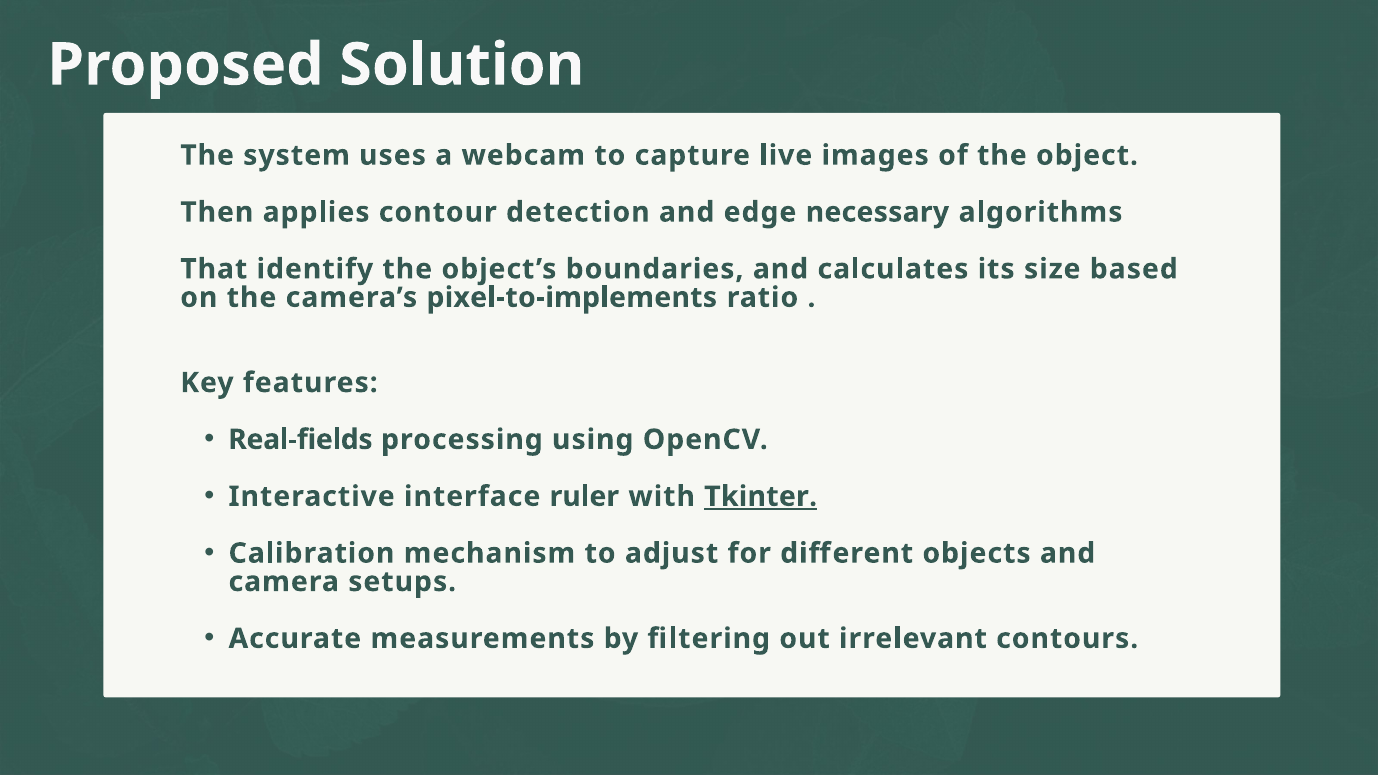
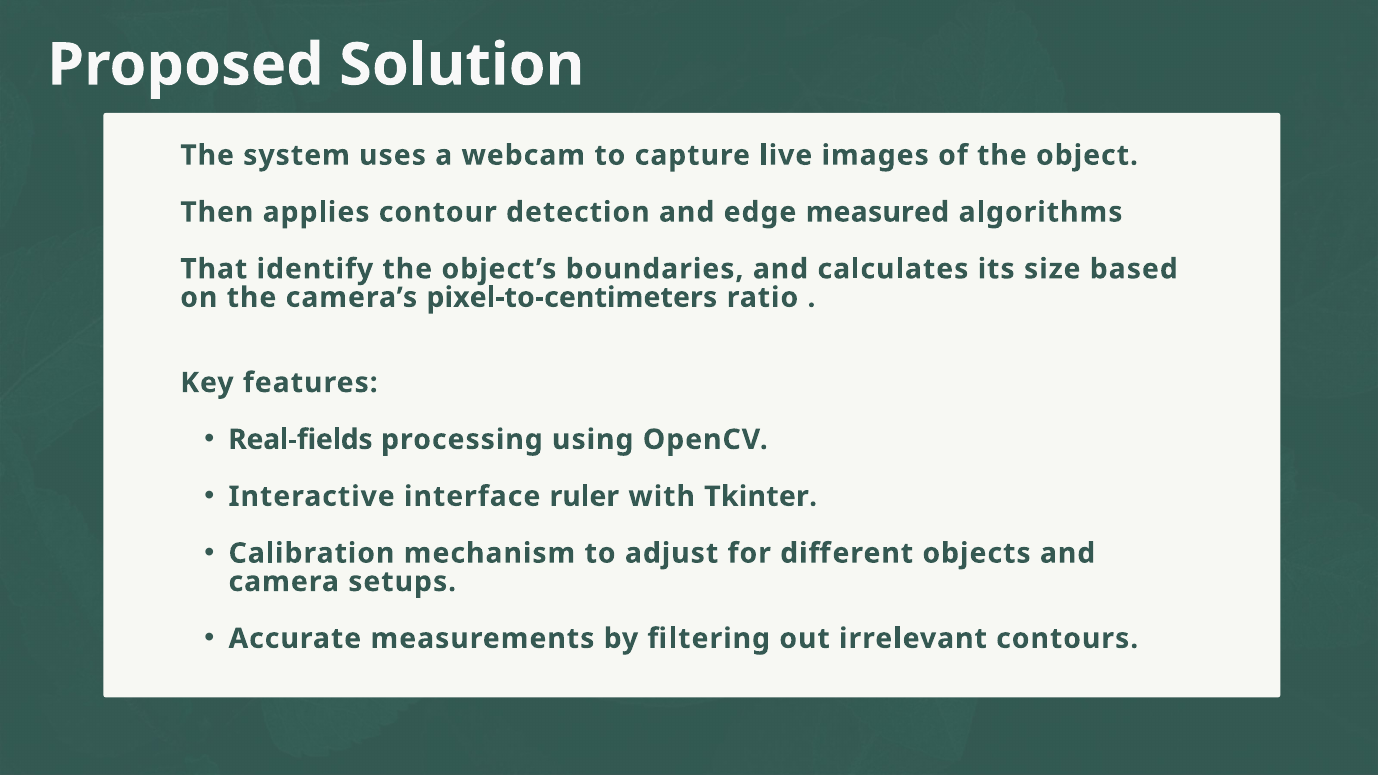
necessary: necessary -> measured
pixel-to-implements: pixel-to-implements -> pixel-to-centimeters
Tkinter underline: present -> none
